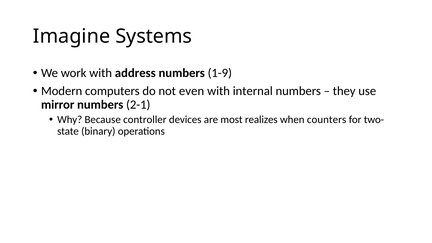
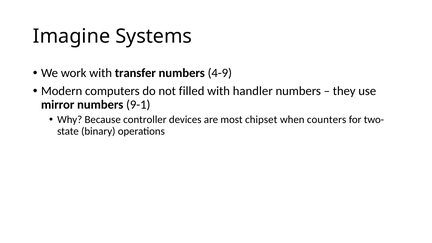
address: address -> transfer
1-9: 1-9 -> 4-9
even: even -> filled
internal: internal -> handler
2-1: 2-1 -> 9-1
realizes: realizes -> chipset
